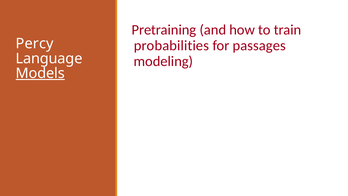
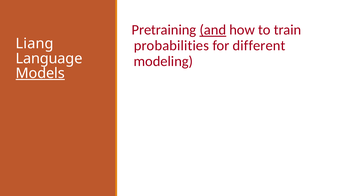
and underline: none -> present
Percy: Percy -> Liang
passages: passages -> different
